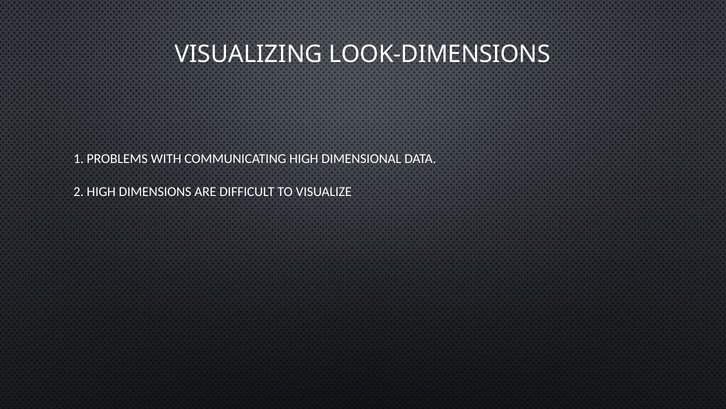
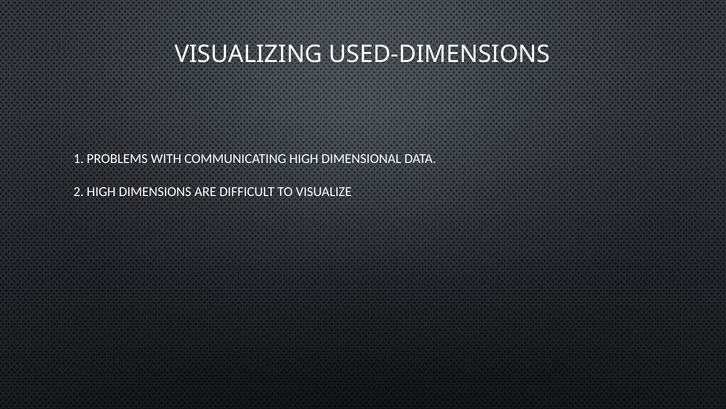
LOOK-DIMENSIONS: LOOK-DIMENSIONS -> USED-DIMENSIONS
